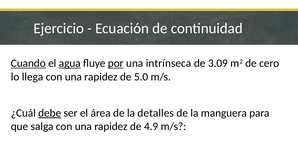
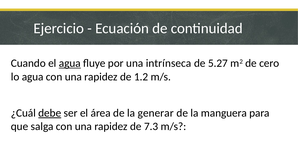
Cuando underline: present -> none
por underline: present -> none
3.09: 3.09 -> 5.27
lo llega: llega -> agua
5.0: 5.0 -> 1.2
detalles: detalles -> generar
4.9: 4.9 -> 7.3
